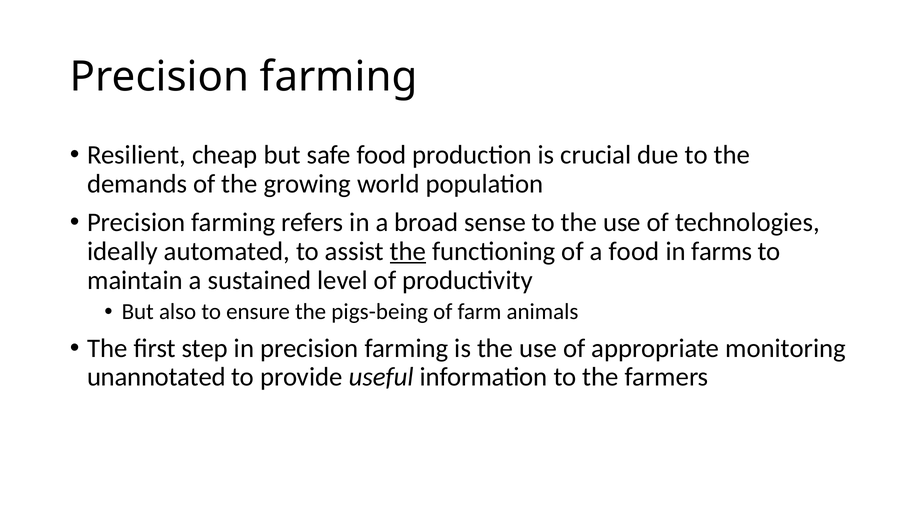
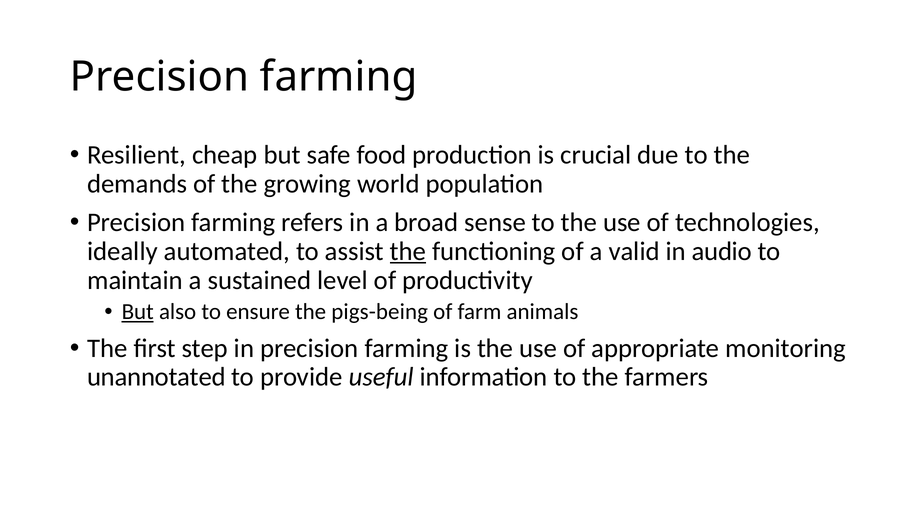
a food: food -> valid
farms: farms -> audio
But at (138, 312) underline: none -> present
